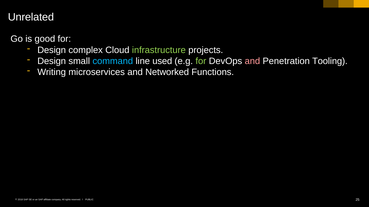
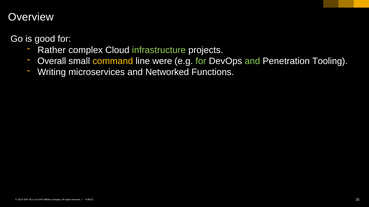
Unrelated: Unrelated -> Overview
Design at (52, 50): Design -> Rather
Design at (52, 61): Design -> Overall
command colour: light blue -> yellow
used: used -> were
and at (252, 61) colour: pink -> light green
